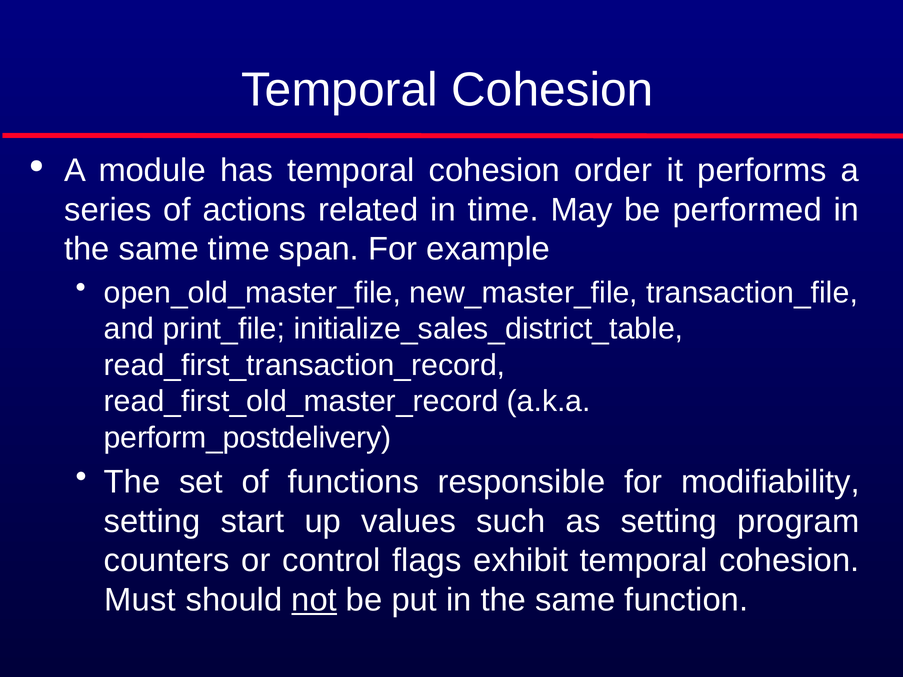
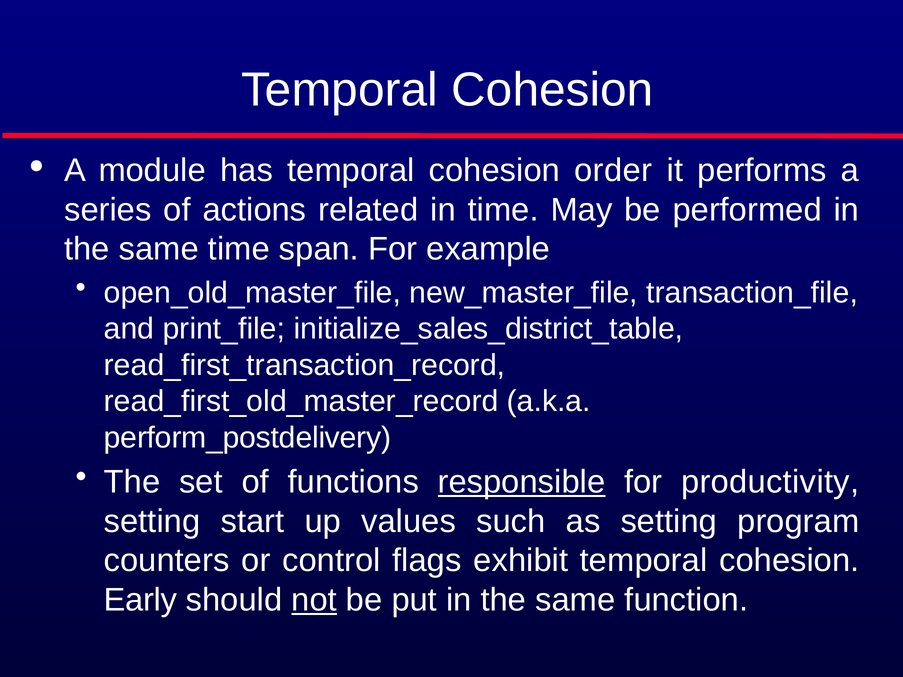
responsible underline: none -> present
modifiability: modifiability -> productivity
Must: Must -> Early
